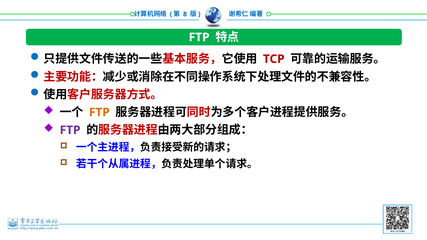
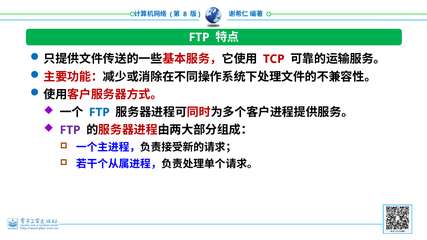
FTP at (99, 112) colour: orange -> blue
